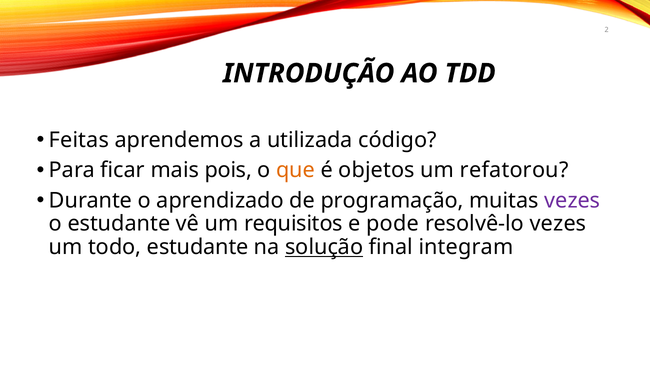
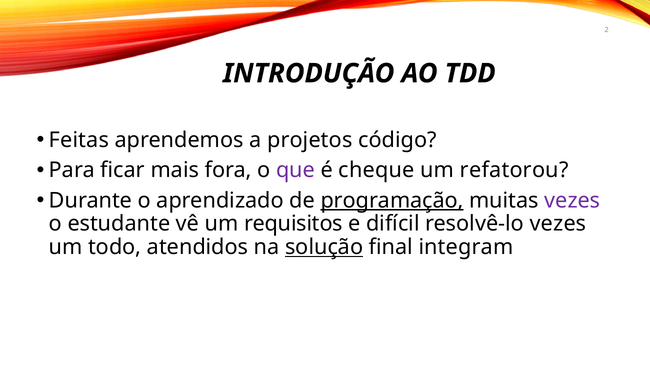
utilizada: utilizada -> projetos
pois: pois -> fora
que colour: orange -> purple
objetos: objetos -> cheque
programação underline: none -> present
pode: pode -> difícil
todo estudante: estudante -> atendidos
